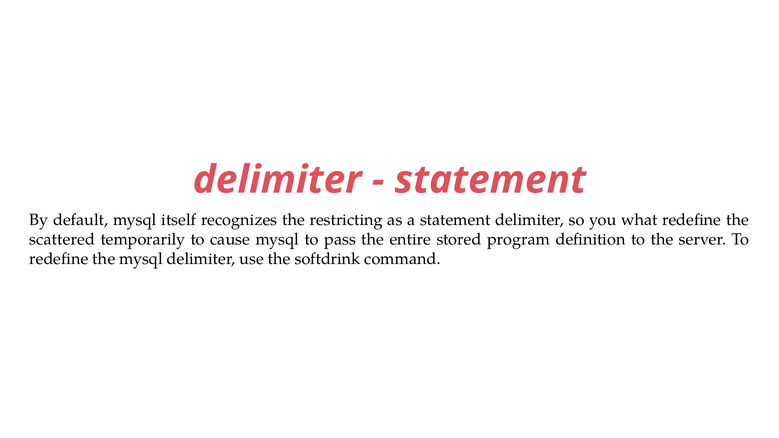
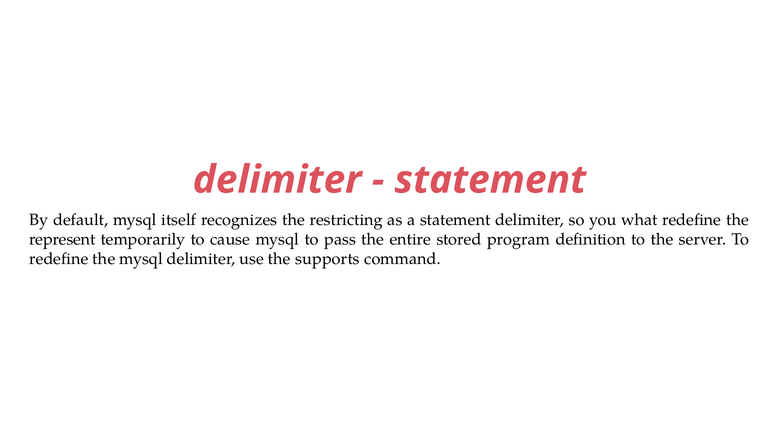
scattered: scattered -> represent
softdrink: softdrink -> supports
